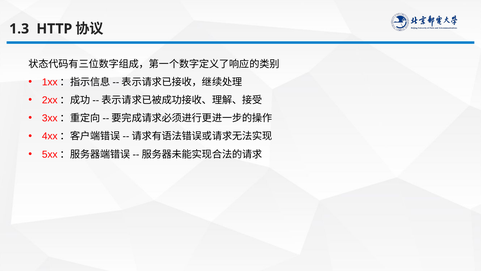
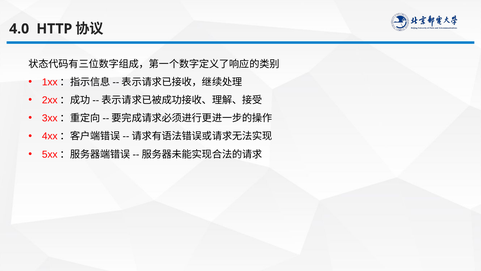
1.3: 1.3 -> 4.0
